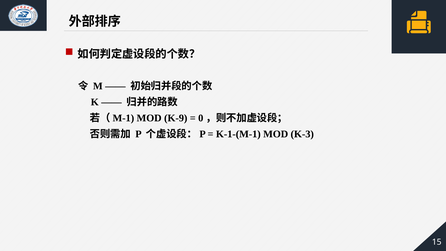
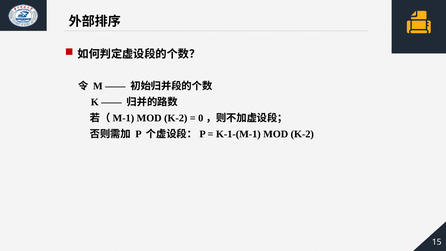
K-9 at (176, 118): K-9 -> K-2
K-1-(M-1 MOD K-3: K-3 -> K-2
